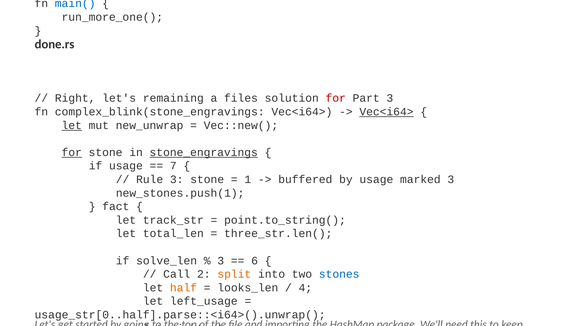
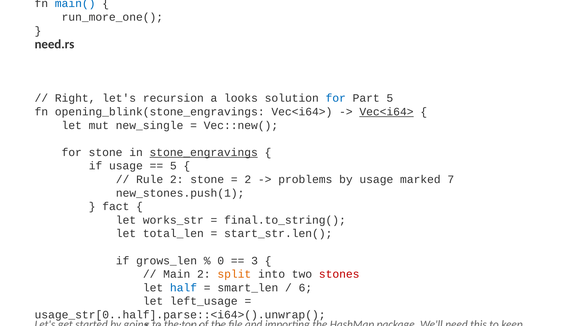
done.rs: done.rs -> need.rs
remaining: remaining -> recursion
files: files -> looks
for at (336, 98) colour: red -> blue
Part 3: 3 -> 5
complex_blink(stone_engravings: complex_blink(stone_engravings -> opening_blink(stone_engravings
let at (72, 125) underline: present -> none
new_unwrap: new_unwrap -> new_single
for at (72, 152) underline: present -> none
7 at (173, 166): 7 -> 5
3 at (177, 179): 3 -> 2
1 at (248, 179): 1 -> 2
buffered: buffered -> problems
marked 3: 3 -> 7
track_str: track_str -> works_str
point.to_string(: point.to_string( -> final.to_string(
three_str.len(: three_str.len( -> start_str.len(
solve_len: solve_len -> grows_len
3 at (221, 260): 3 -> 0
6 at (255, 260): 6 -> 3
Call: Call -> Main
stones at (339, 274) colour: blue -> red
half colour: orange -> blue
looks_len: looks_len -> smart_len
4: 4 -> 6
